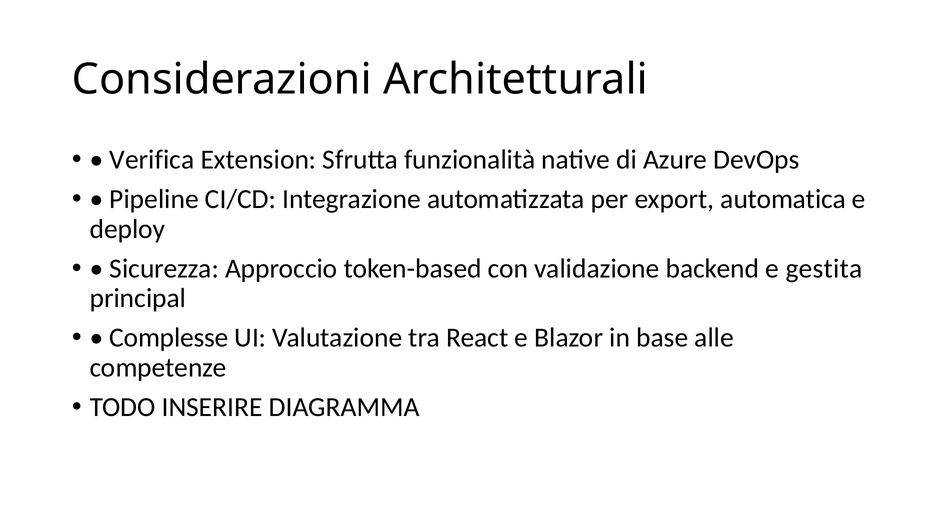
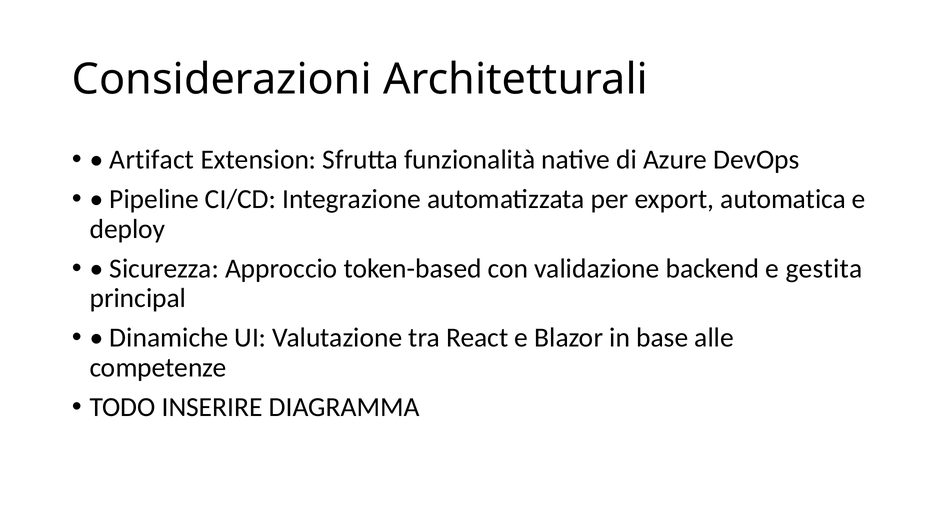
Verifica: Verifica -> Artifact
Complesse: Complesse -> Dinamiche
